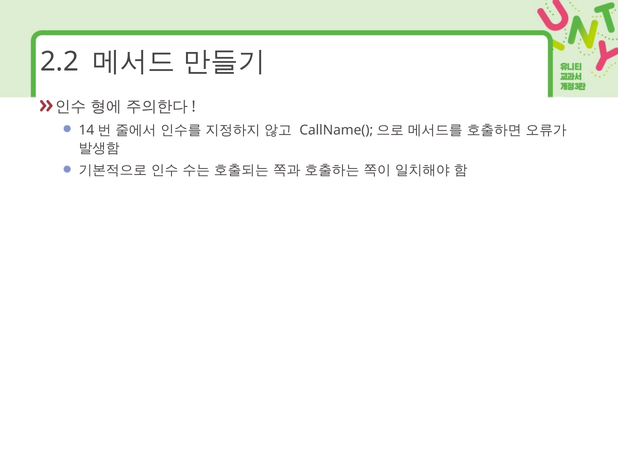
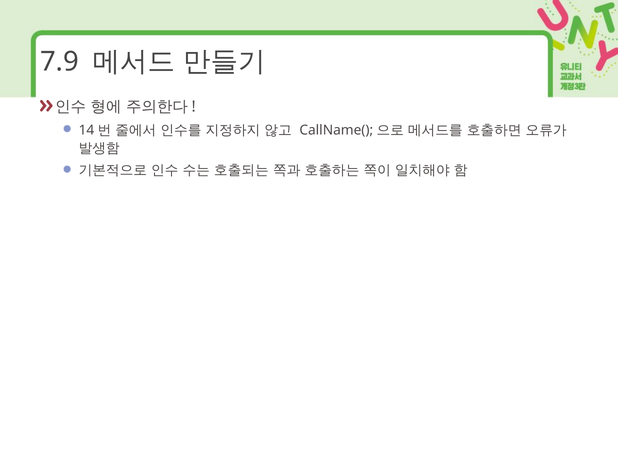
2.2: 2.2 -> 7.9
